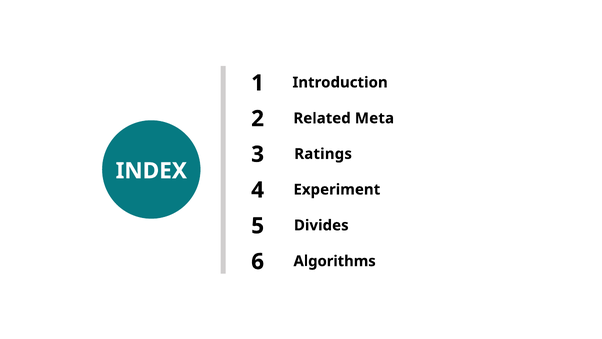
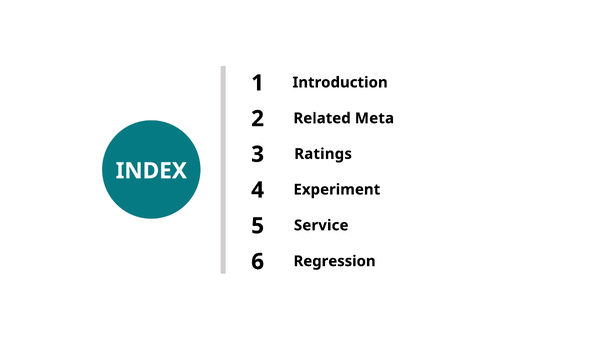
Divides: Divides -> Service
Algorithms: Algorithms -> Regression
